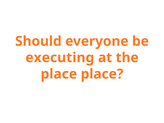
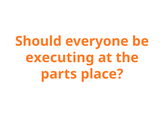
place at (59, 74): place -> parts
